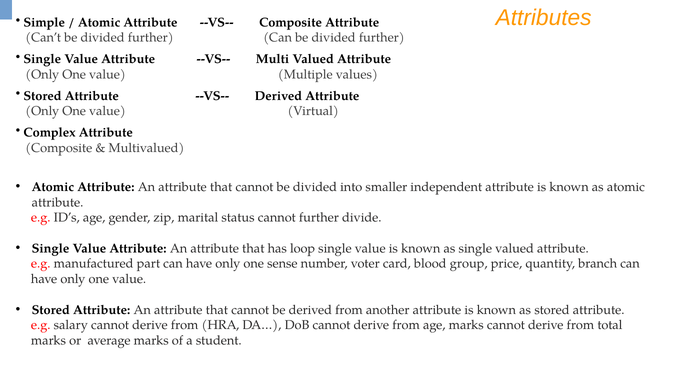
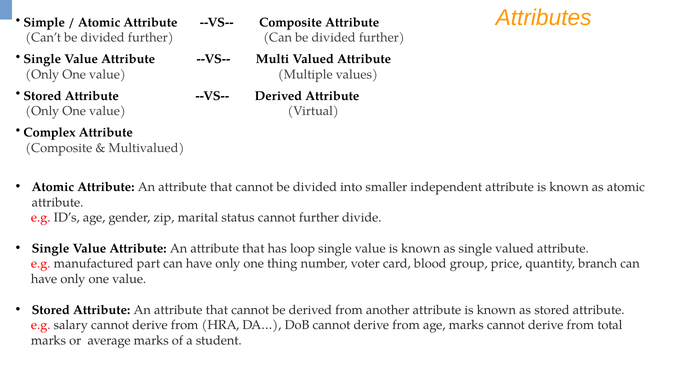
sense: sense -> thing
